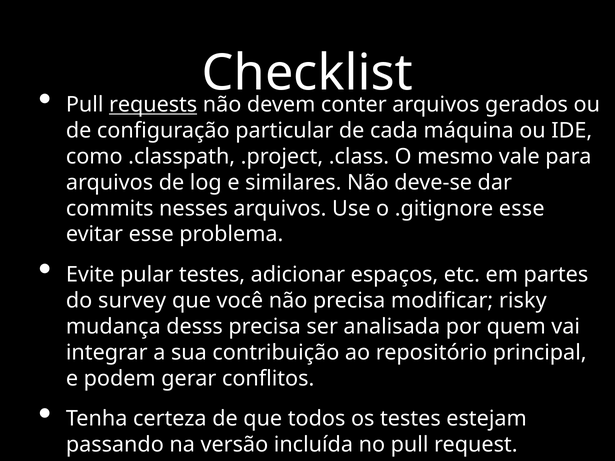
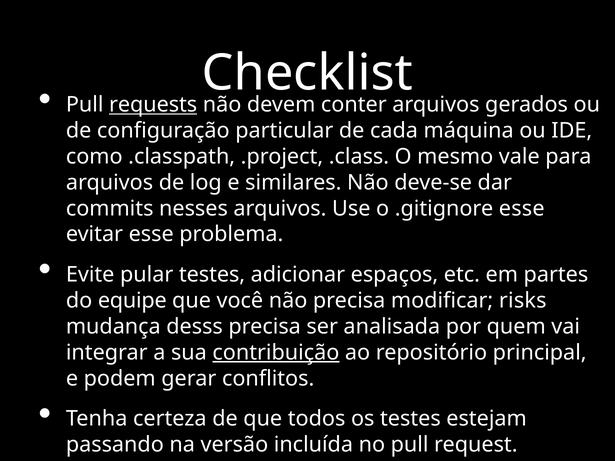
survey: survey -> equipe
risky: risky -> risks
contribuição underline: none -> present
